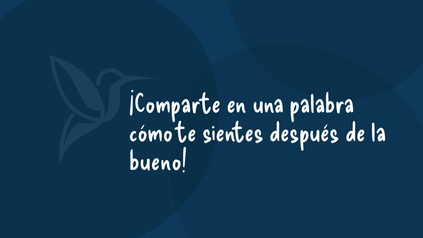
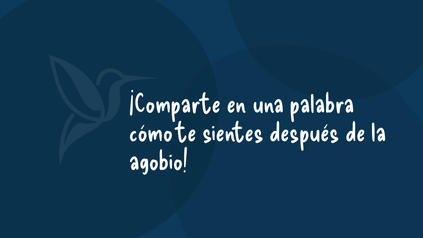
bueno: bueno -> agobio
